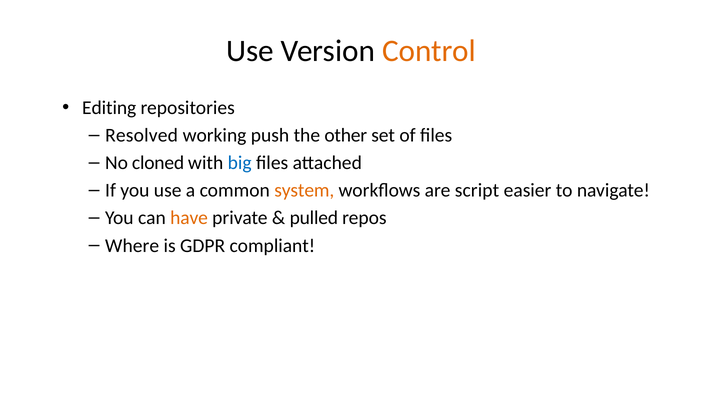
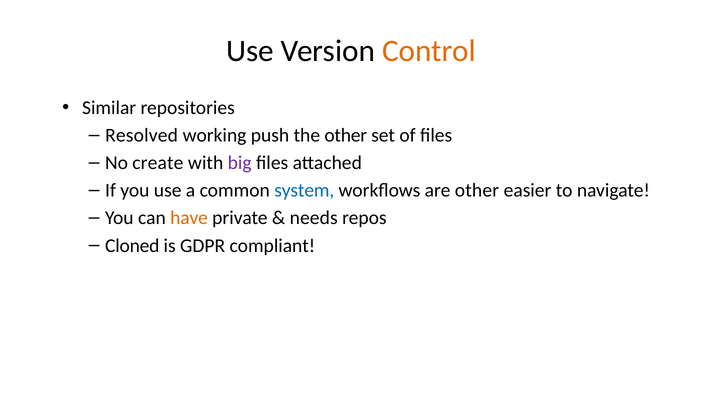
Editing: Editing -> Similar
cloned: cloned -> create
big colour: blue -> purple
system colour: orange -> blue
are script: script -> other
pulled: pulled -> needs
Where: Where -> Cloned
